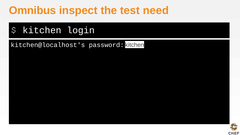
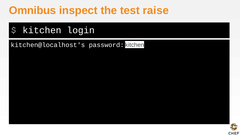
need: need -> raise
